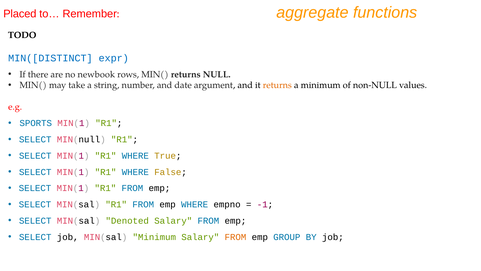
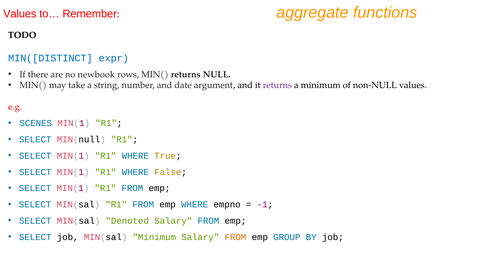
Placed at (20, 14): Placed -> Values
returns at (277, 85) colour: orange -> purple
SPORTS: SPORTS -> SCENES
